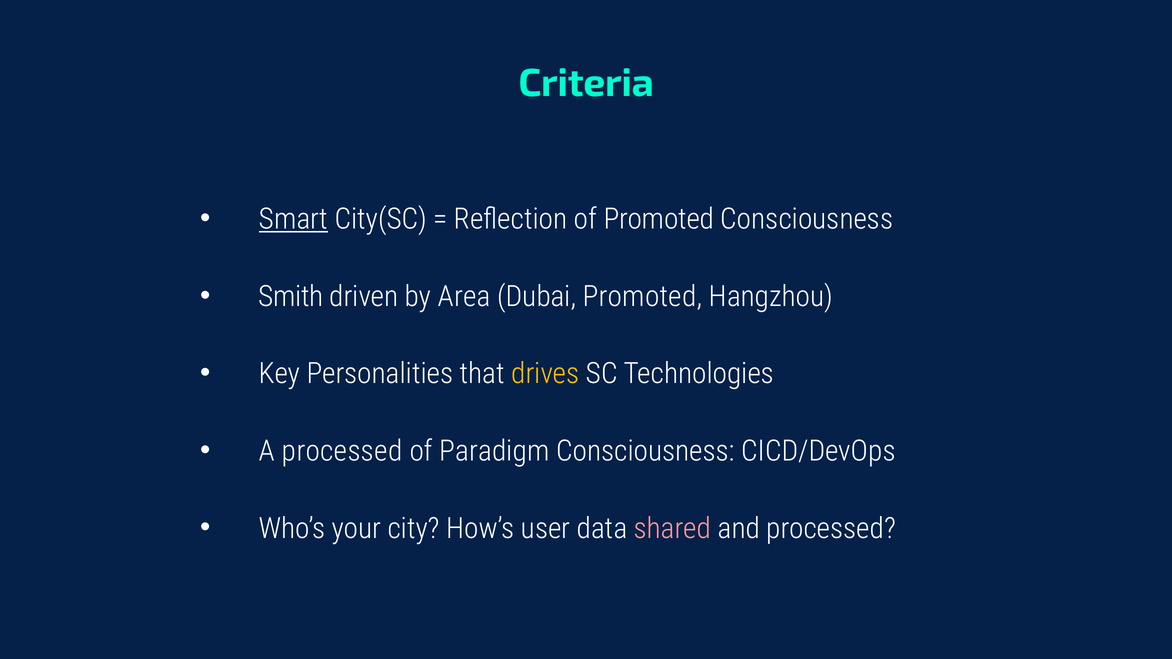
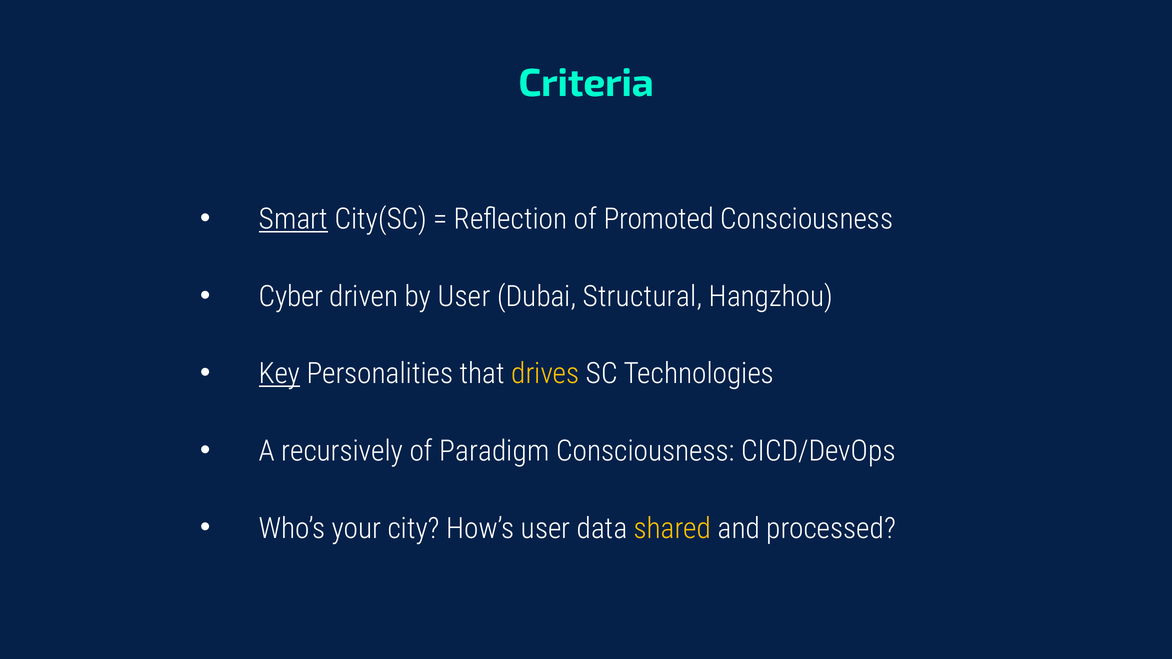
Smith: Smith -> Cyber
by Area: Area -> User
Dubai Promoted: Promoted -> Structural
Key underline: none -> present
A processed: processed -> recursively
shared colour: pink -> yellow
